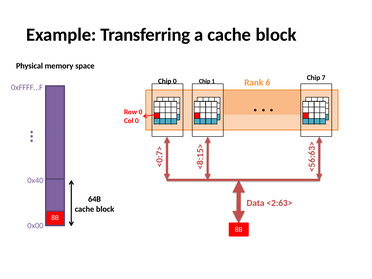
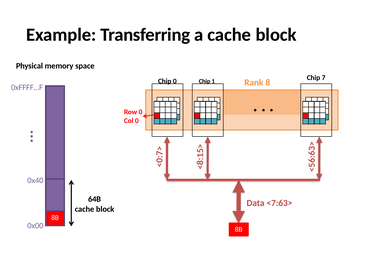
Rank 6: 6 -> 8
<2:63>: <2:63> -> <7:63>
